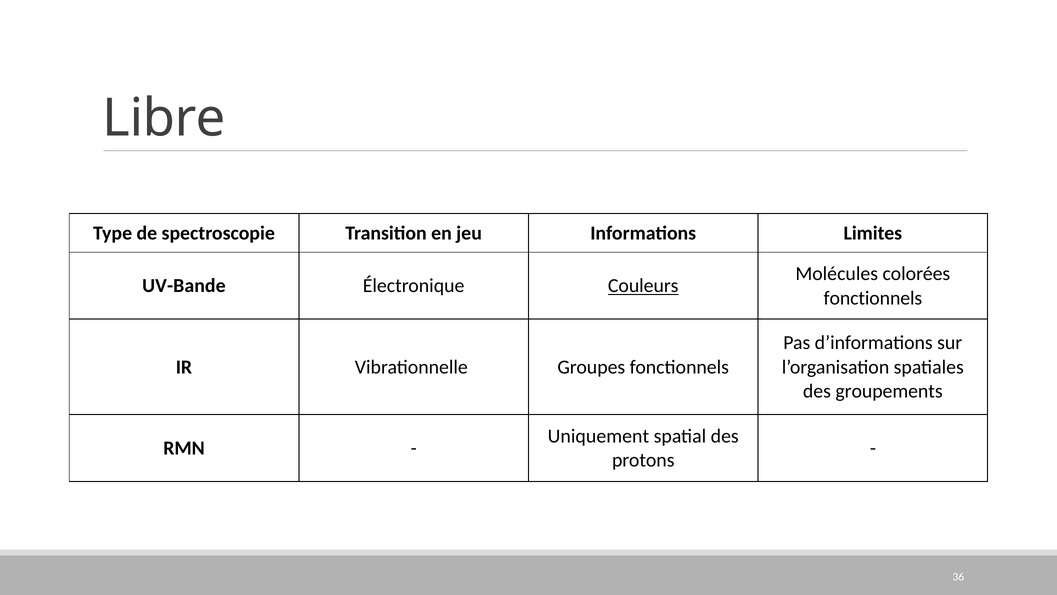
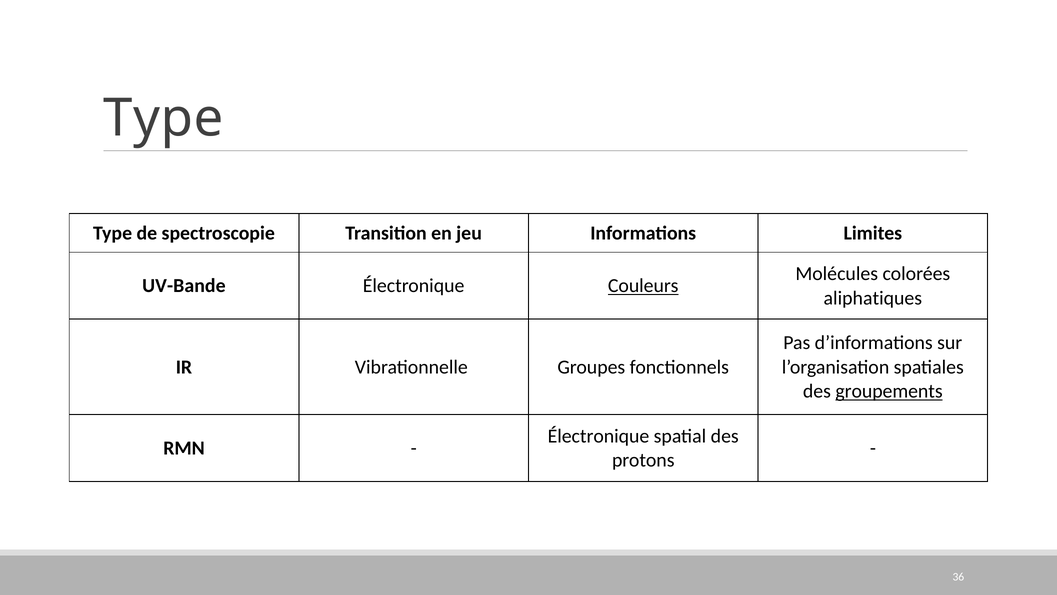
Libre at (164, 118): Libre -> Type
fonctionnels at (873, 298): fonctionnels -> aliphatiques
groupements underline: none -> present
Uniquement at (598, 436): Uniquement -> Électronique
